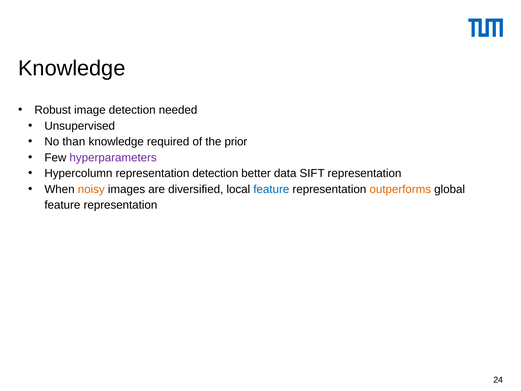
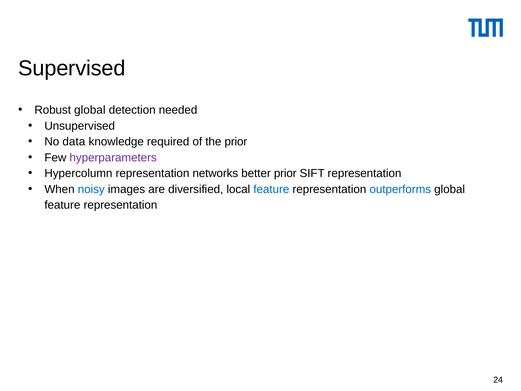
Knowledge at (72, 68): Knowledge -> Supervised
Robust image: image -> global
than: than -> data
representation detection: detection -> networks
better data: data -> prior
noisy colour: orange -> blue
outperforms colour: orange -> blue
